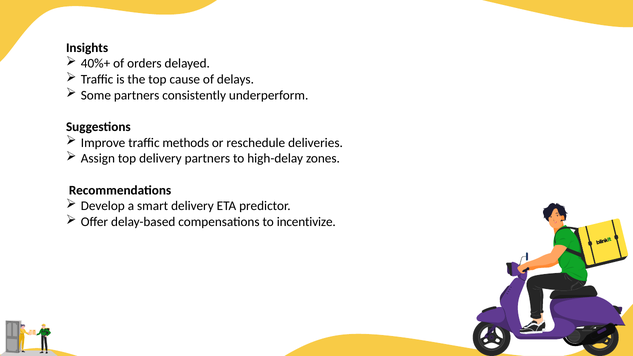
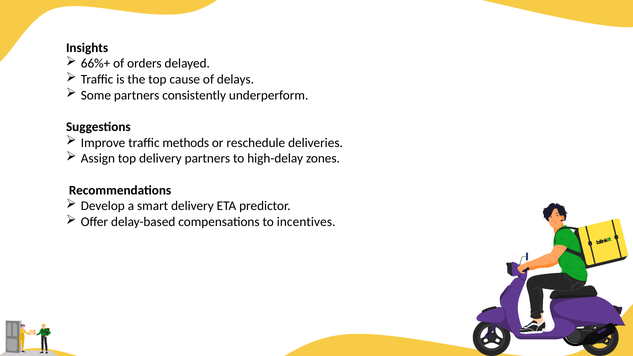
40%+: 40%+ -> 66%+
incentivize: incentivize -> incentives
